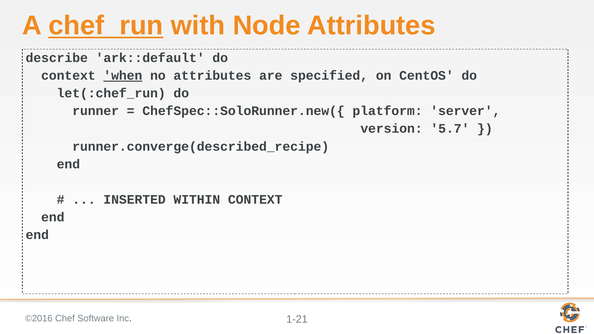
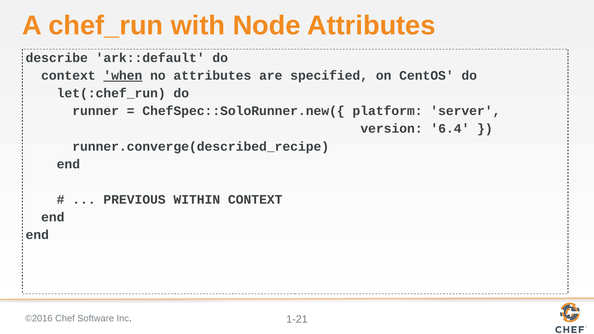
chef_run underline: present -> none
5.7: 5.7 -> 6.4
INSERTED: INSERTED -> PREVIOUS
